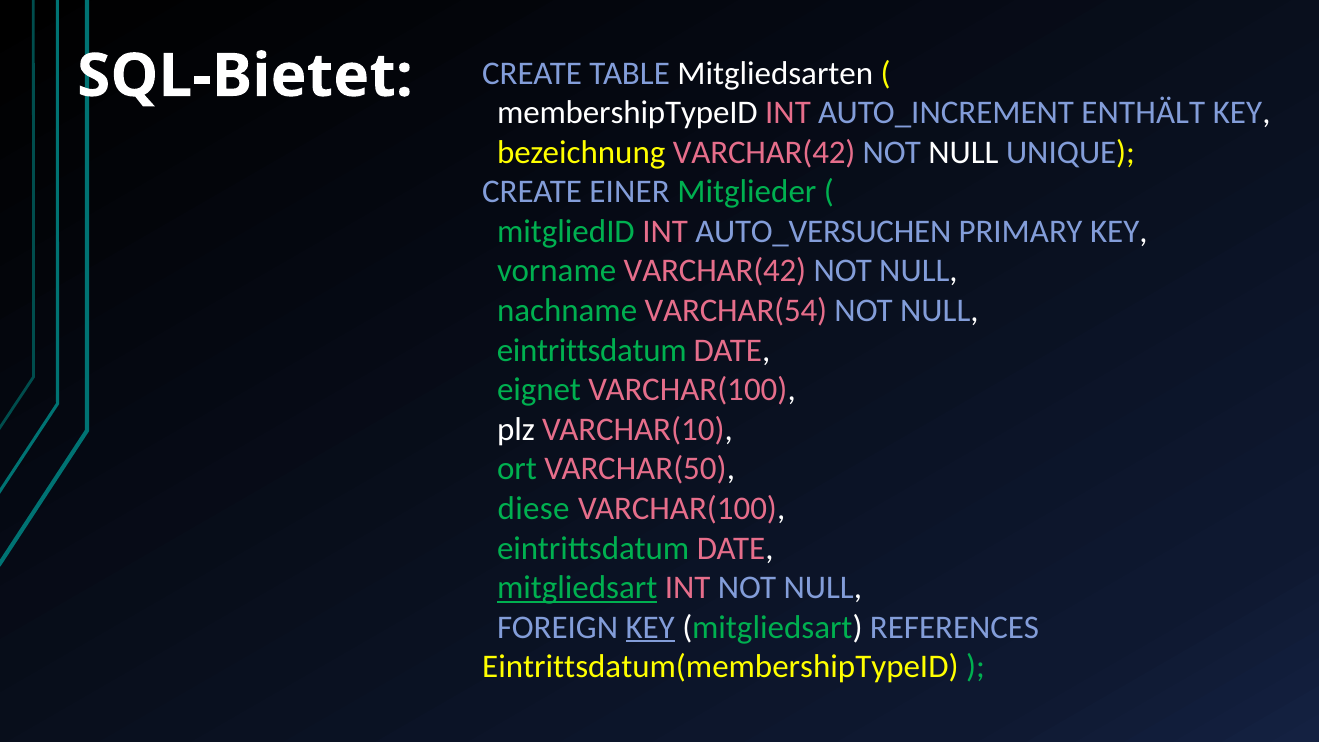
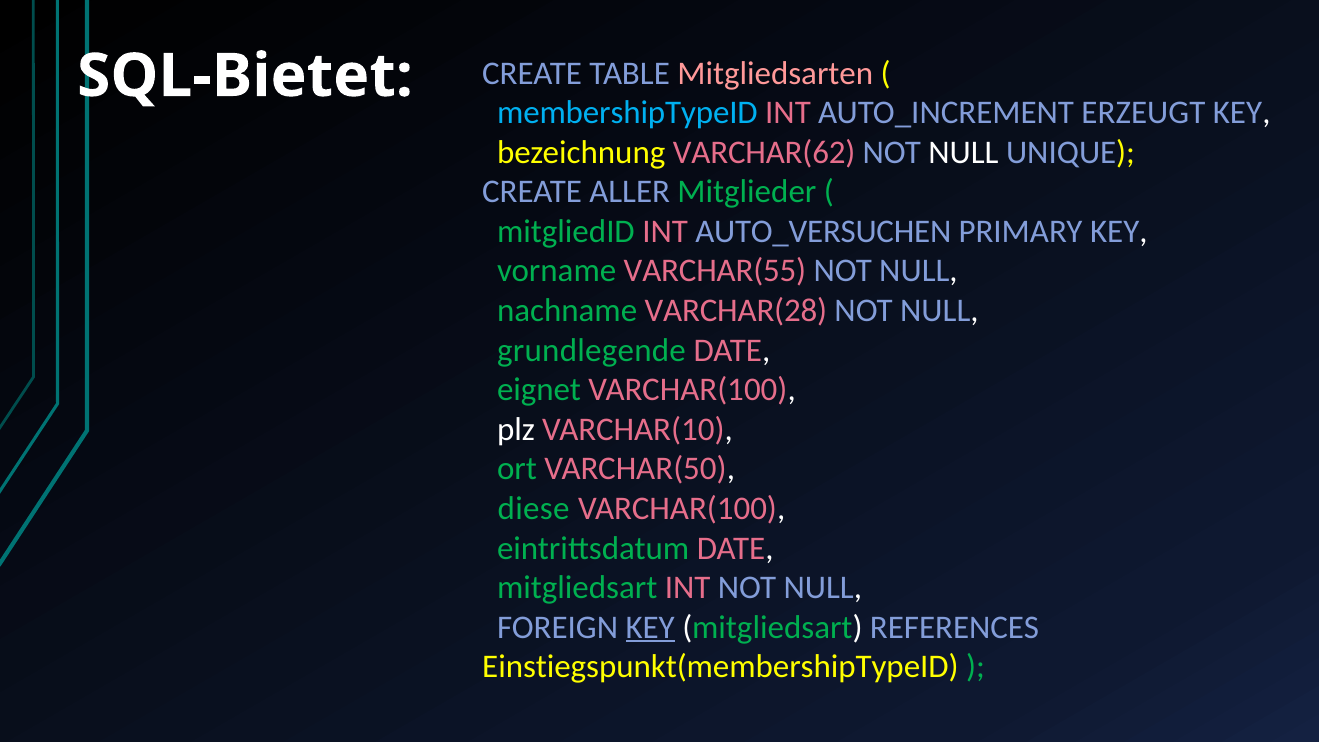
Mitgliedsarten colour: white -> pink
membershipTypeID colour: white -> light blue
ENTHÄLT: ENTHÄLT -> ERZEUGT
bezeichnung VARCHAR(42: VARCHAR(42 -> VARCHAR(62
EINER: EINER -> ALLER
vorname VARCHAR(42: VARCHAR(42 -> VARCHAR(55
VARCHAR(54: VARCHAR(54 -> VARCHAR(28
eintrittsdatum at (592, 350): eintrittsdatum -> grundlegende
mitgliedsart at (577, 588) underline: present -> none
Eintrittsdatum(membershipTypeID: Eintrittsdatum(membershipTypeID -> Einstiegspunkt(membershipTypeID
